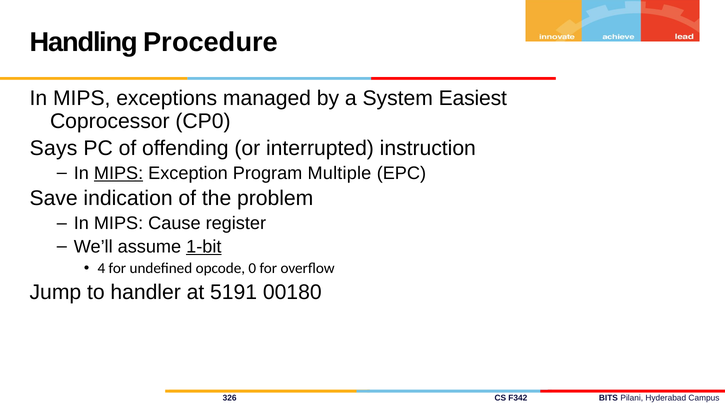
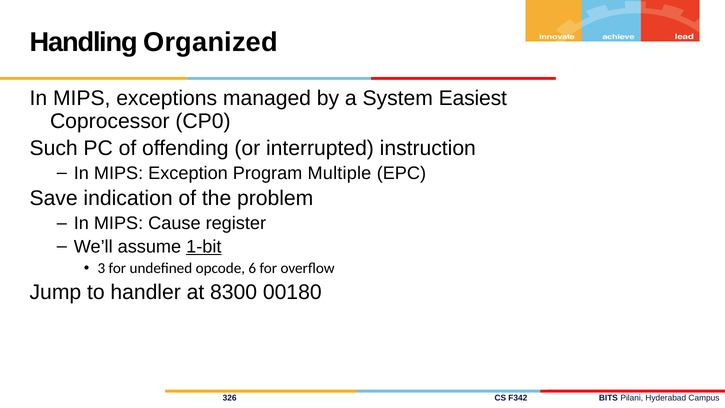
Procedure: Procedure -> Organized
Says: Says -> Such
MIPS at (119, 173) underline: present -> none
4: 4 -> 3
0: 0 -> 6
5191: 5191 -> 8300
